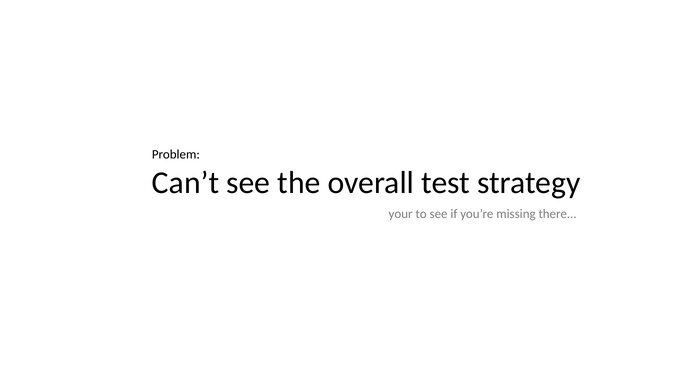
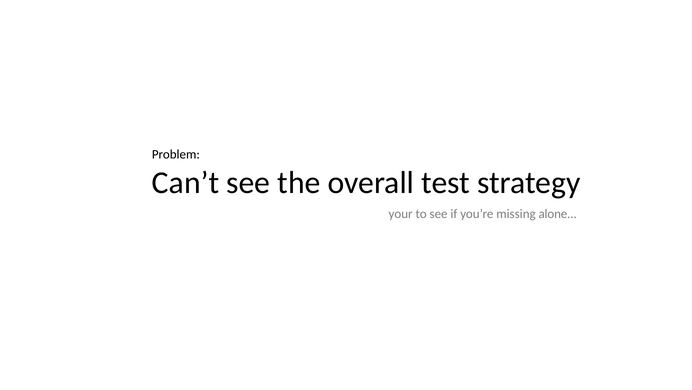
there: there -> alone
